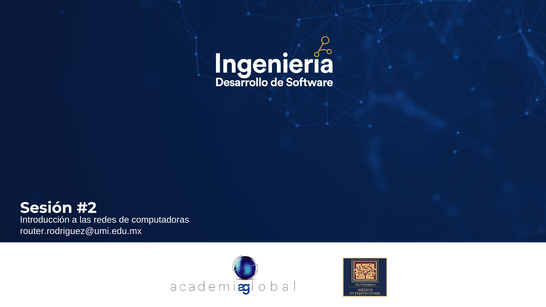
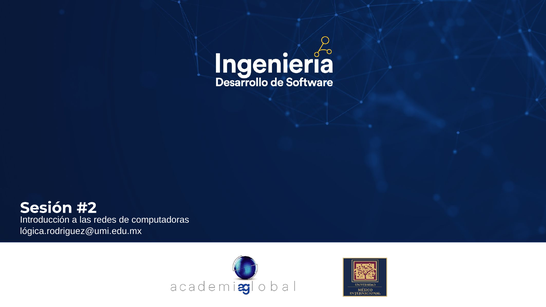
router.rodriguez@umi.edu.mx: router.rodriguez@umi.edu.mx -> lógica.rodriguez@umi.edu.mx
